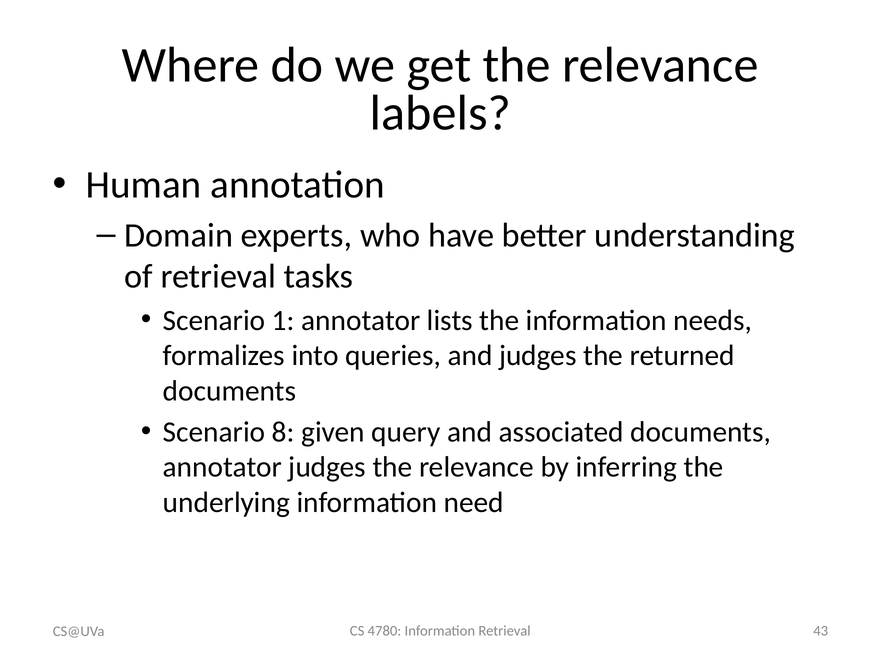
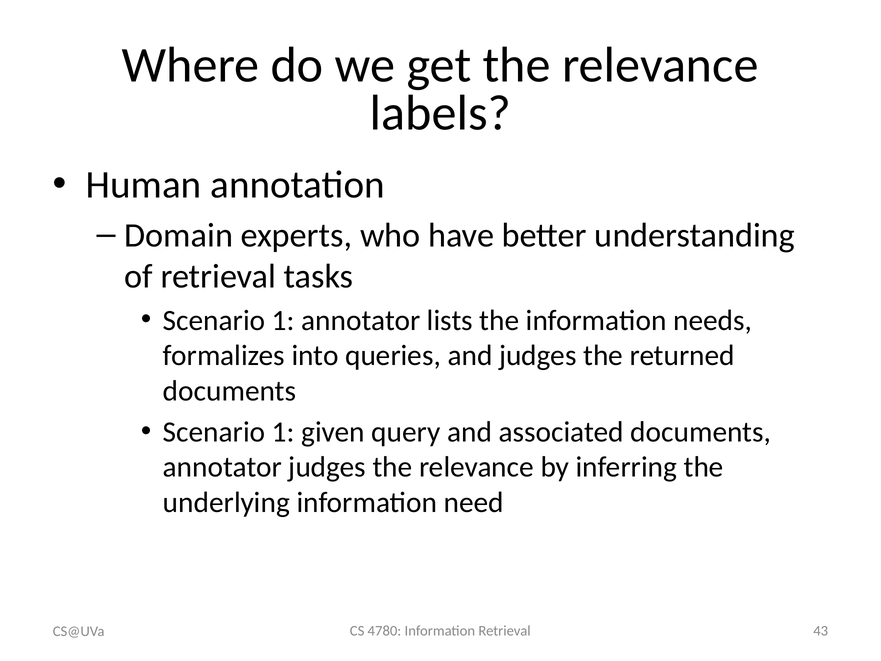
8 at (283, 432): 8 -> 1
